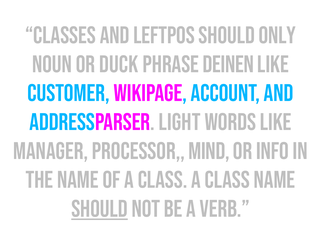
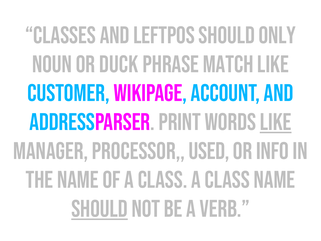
deinen: deinen -> match
Light: Light -> Print
like at (276, 122) underline: none -> present
Mind: Mind -> Used
